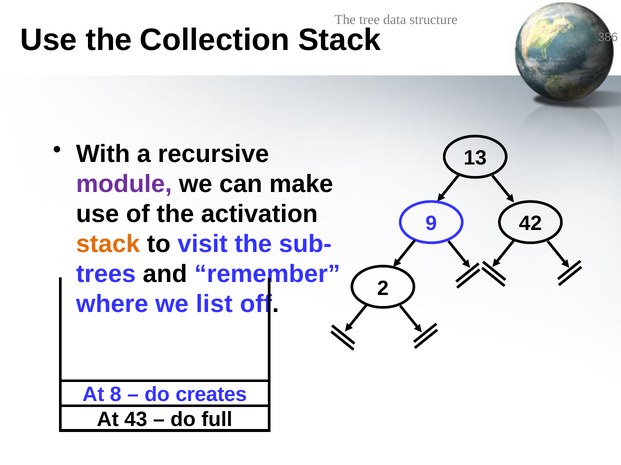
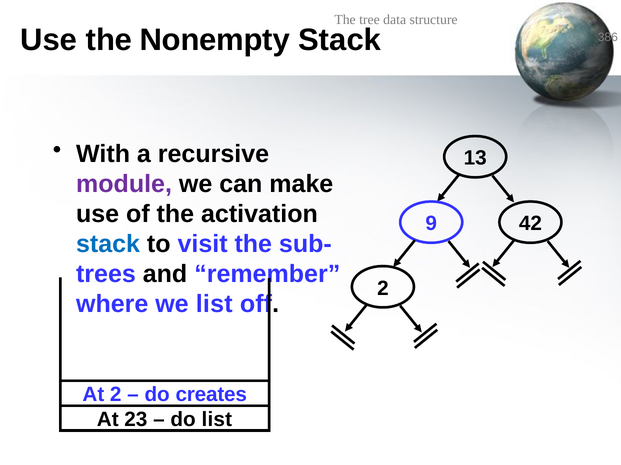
Collection: Collection -> Nonempty
stack at (108, 244) colour: orange -> blue
At 8: 8 -> 2
43: 43 -> 23
do full: full -> list
